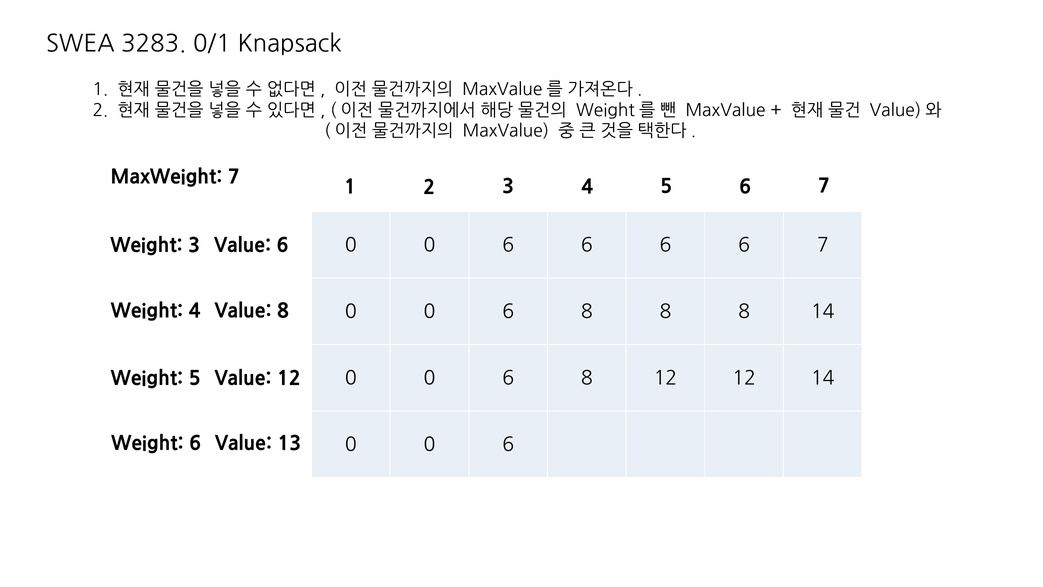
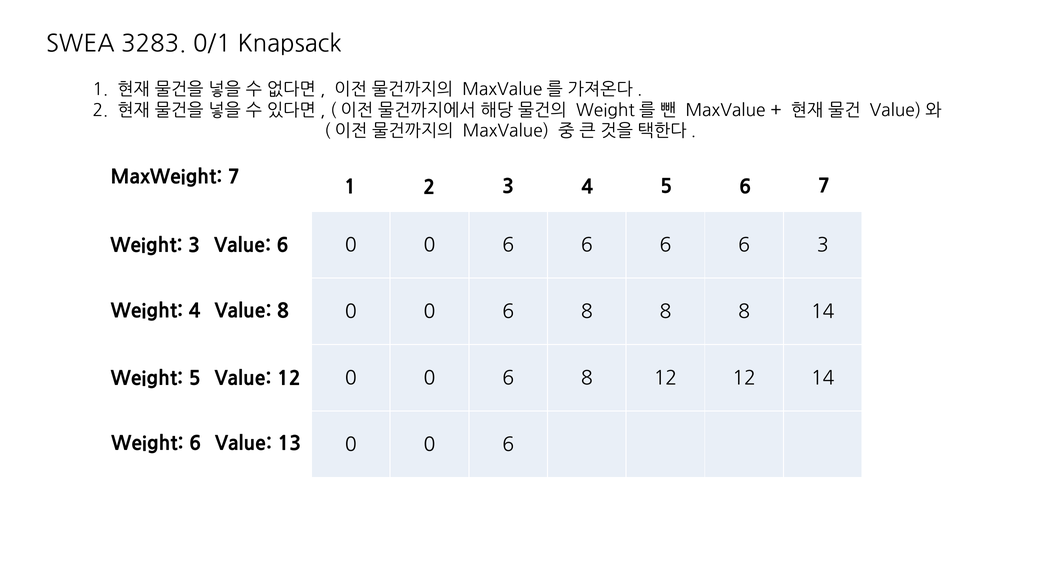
6 6 7: 7 -> 3
